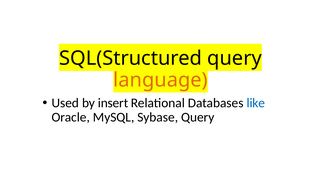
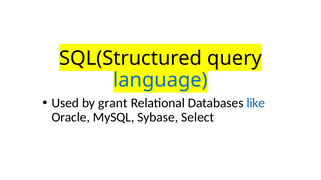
language colour: orange -> blue
insert: insert -> grant
Sybase Query: Query -> Select
